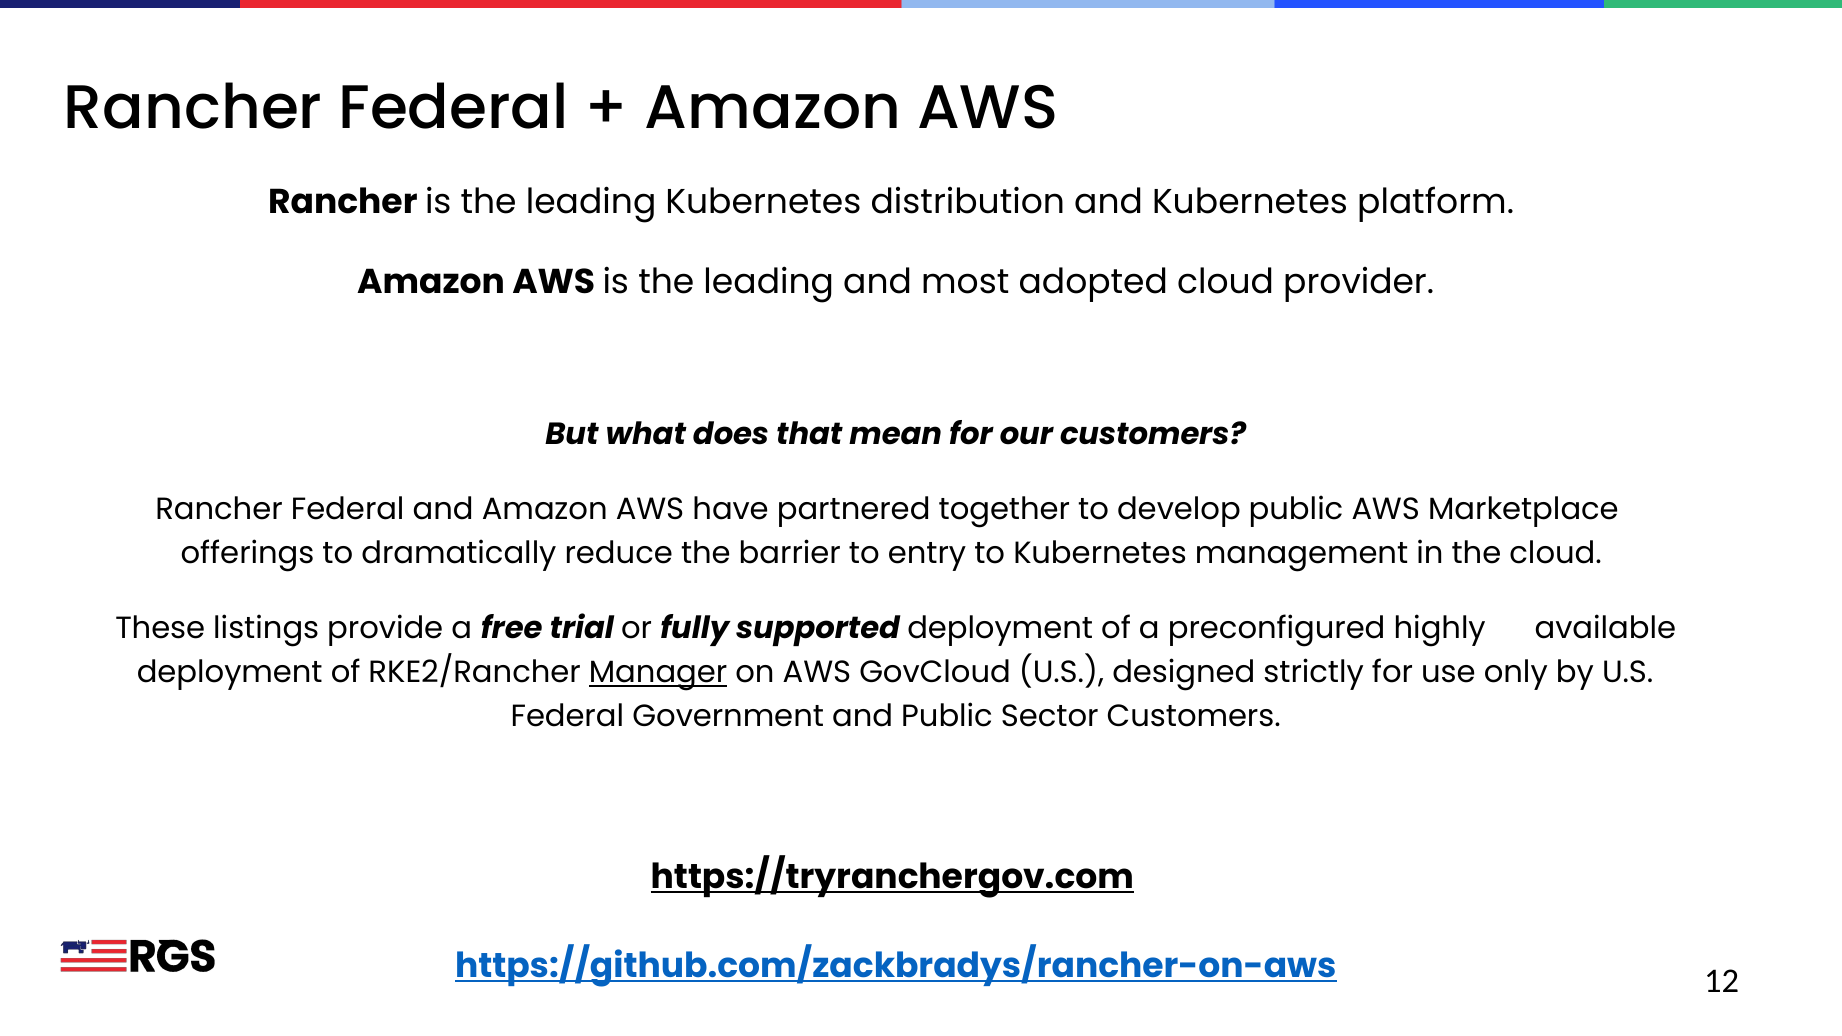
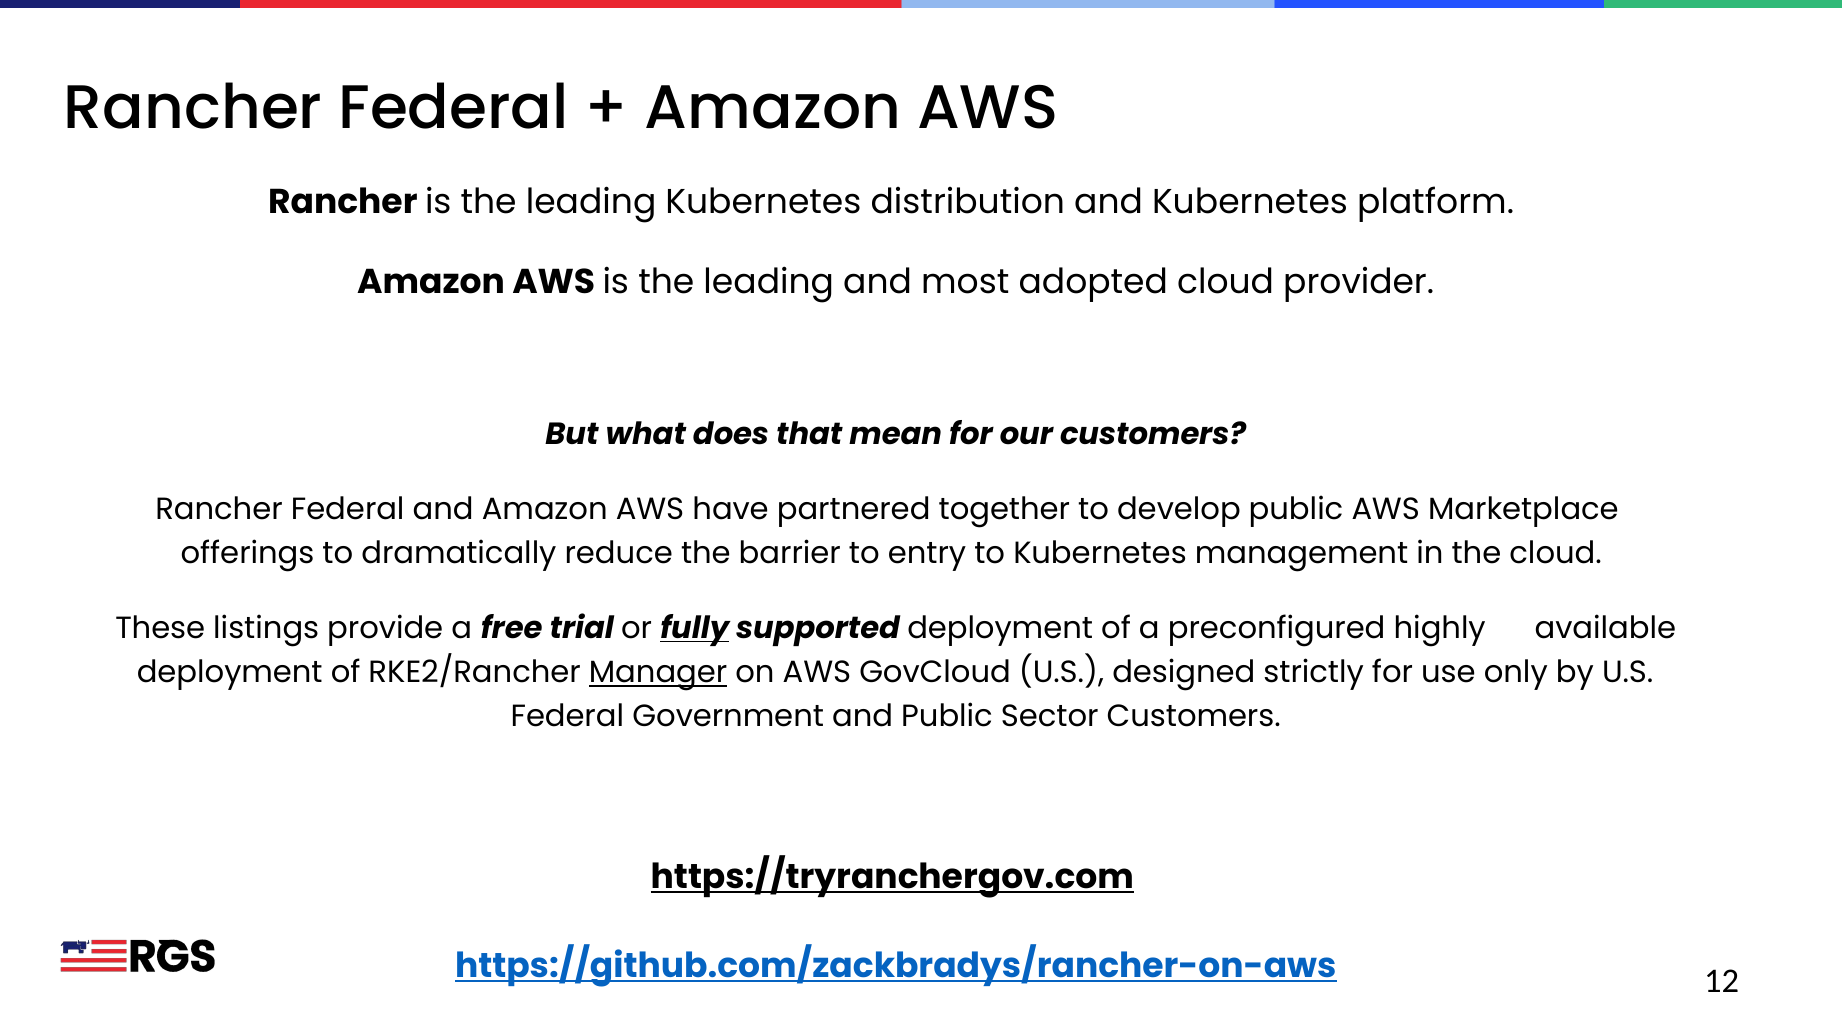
fully underline: none -> present
